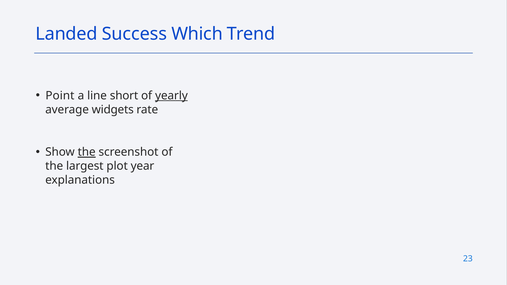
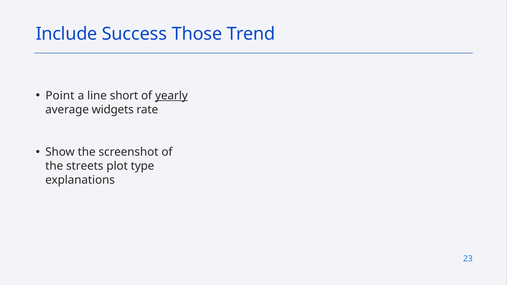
Landed: Landed -> Include
Which: Which -> Those
the at (87, 152) underline: present -> none
largest: largest -> streets
year: year -> type
